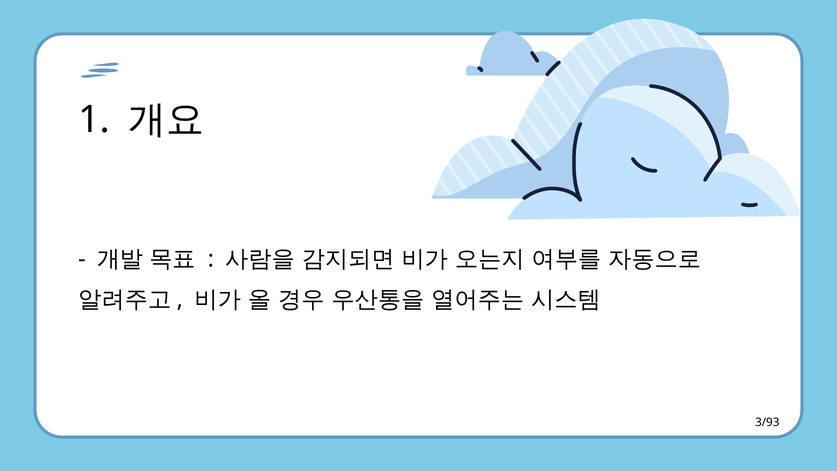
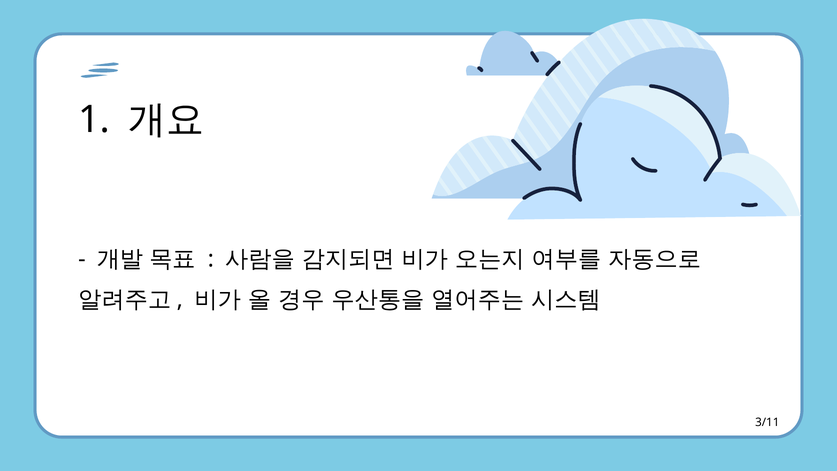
3/93: 3/93 -> 3/11
